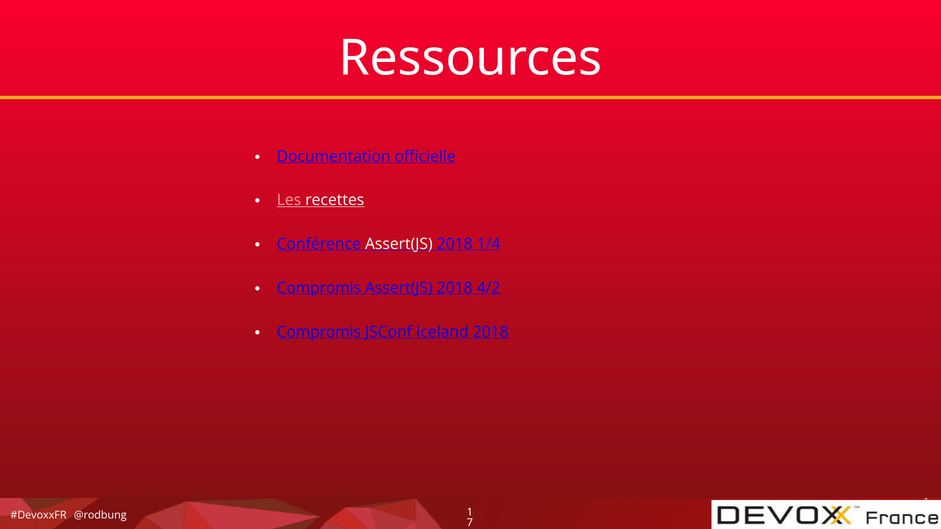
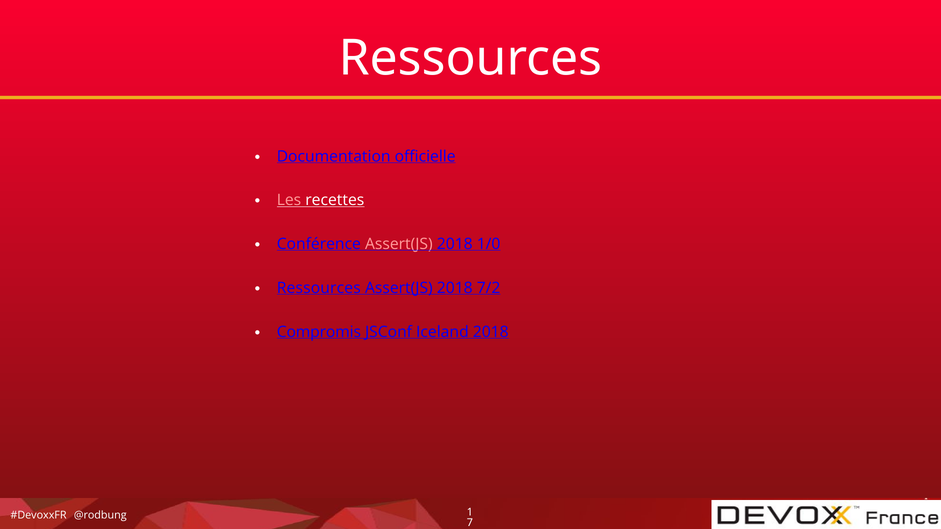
Assert(JS at (399, 244) colour: white -> pink
1/4: 1/4 -> 1/0
Compromis at (319, 288): Compromis -> Ressources
4/2: 4/2 -> 7/2
